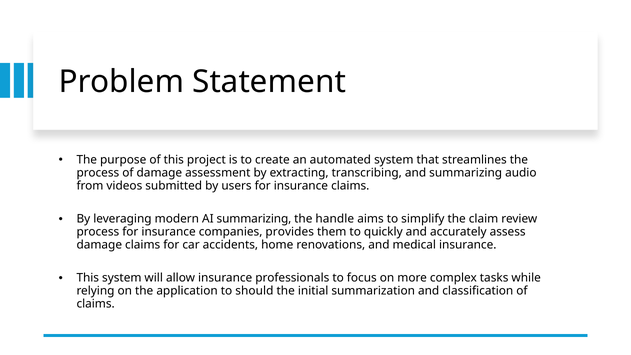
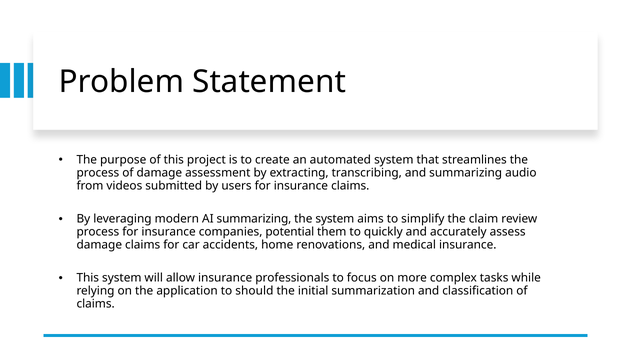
the handle: handle -> system
provides: provides -> potential
